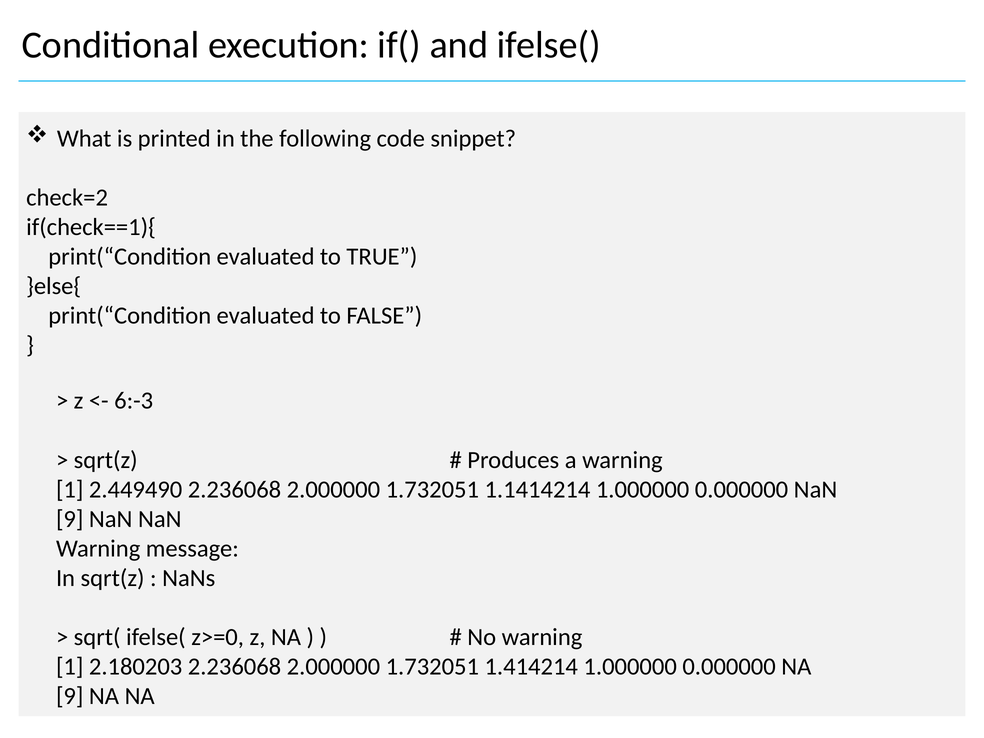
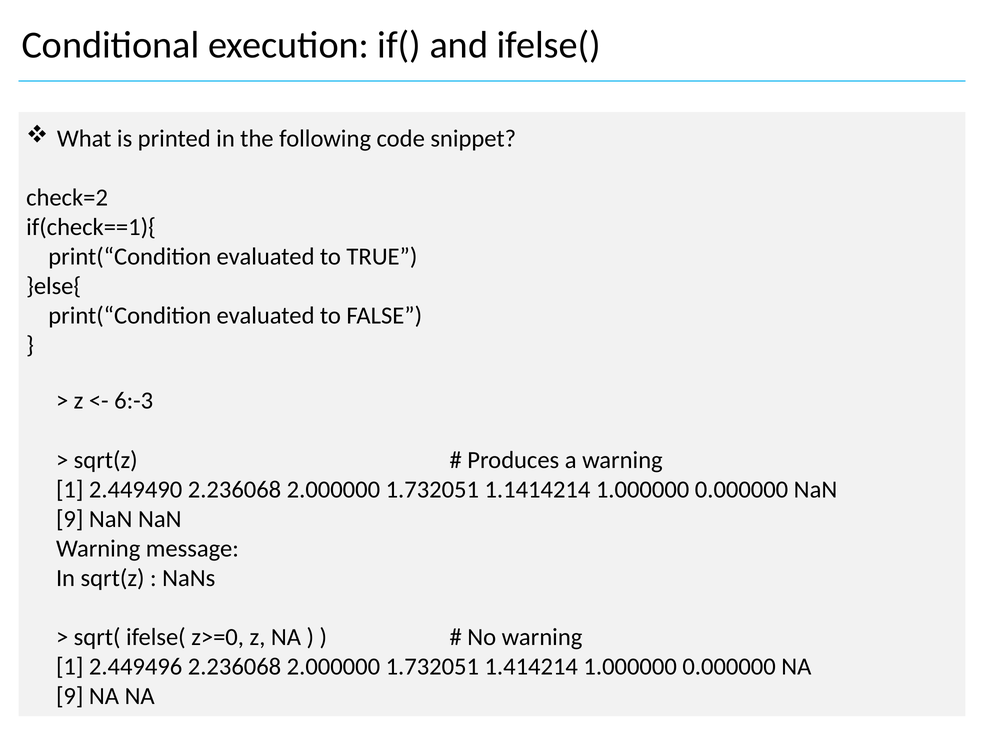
2.180203: 2.180203 -> 2.449496
